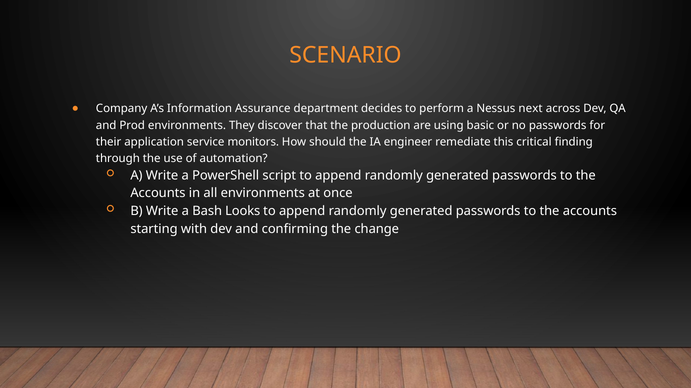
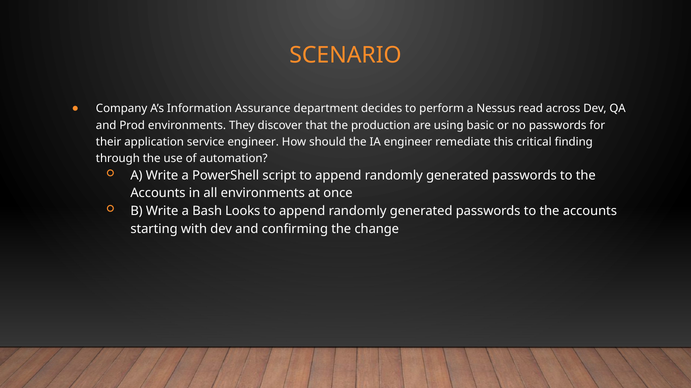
next: next -> read
service monitors: monitors -> engineer
